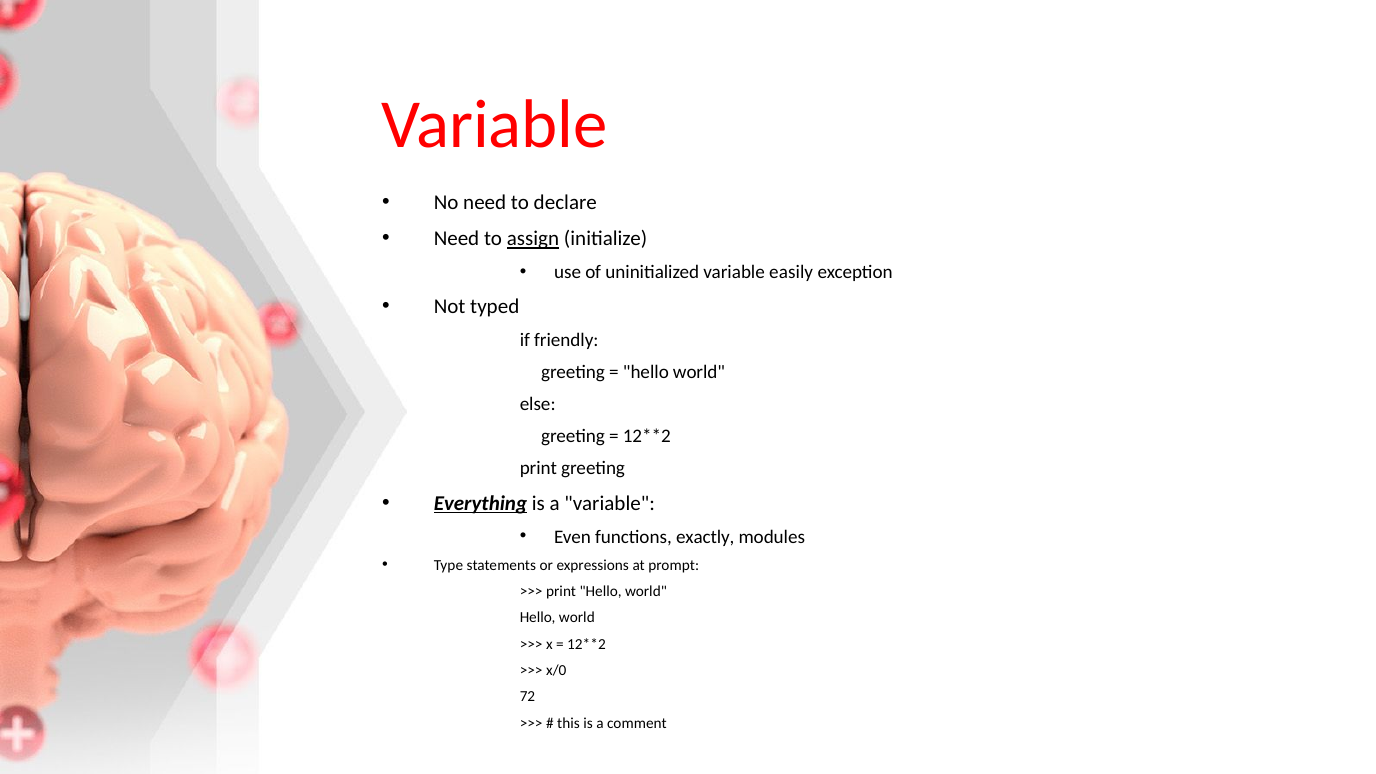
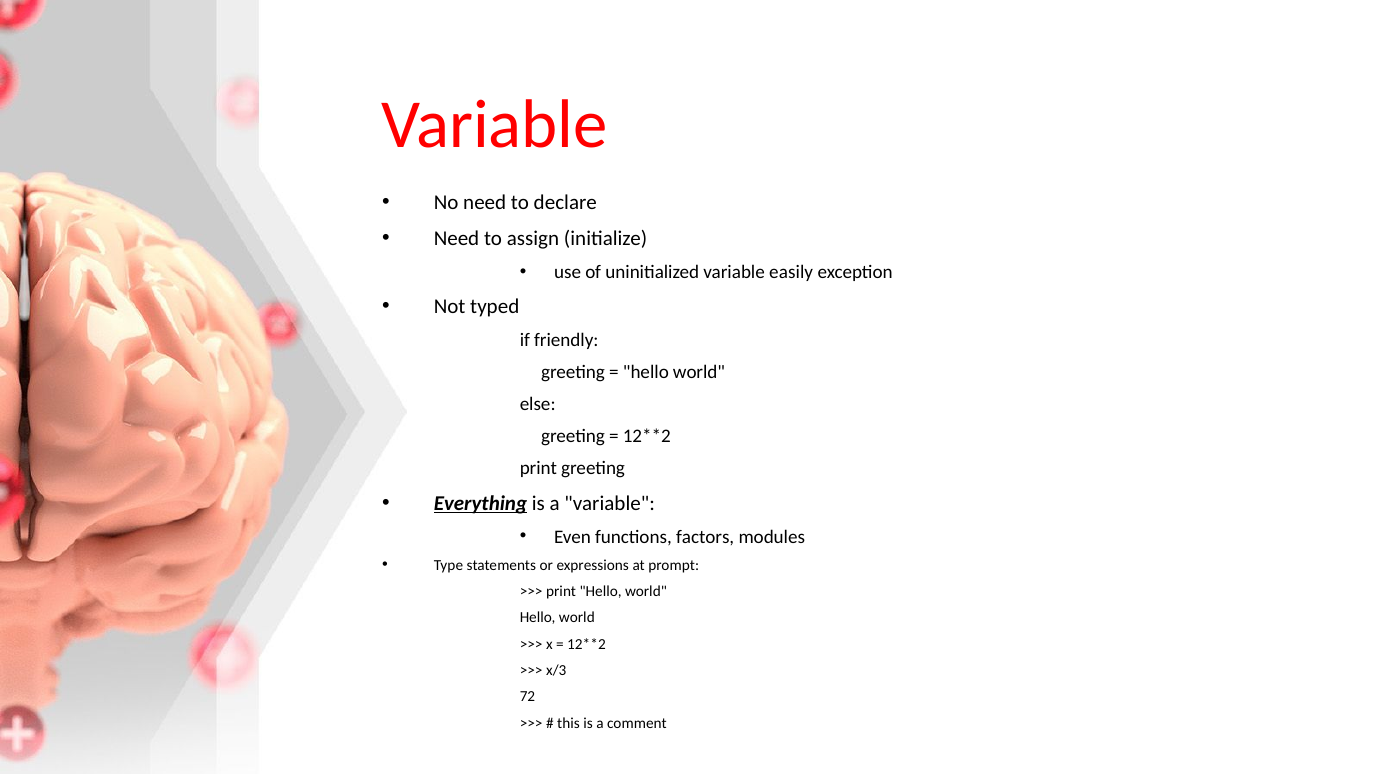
assign underline: present -> none
exactly: exactly -> factors
x/0: x/0 -> x/3
